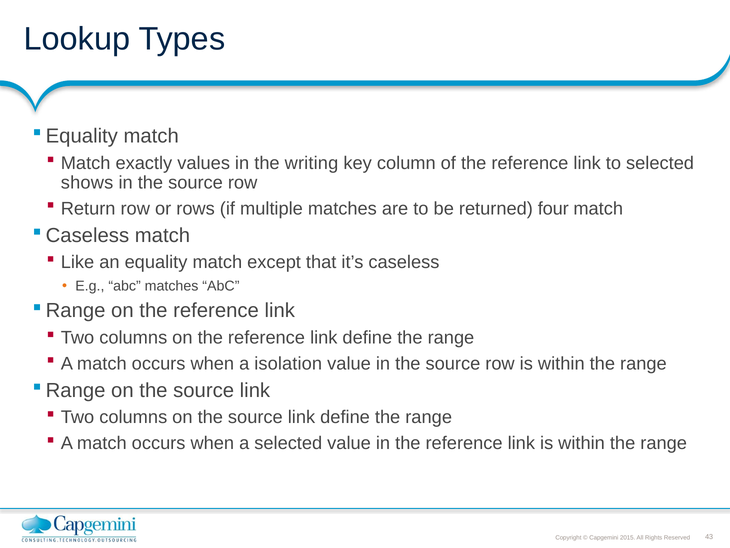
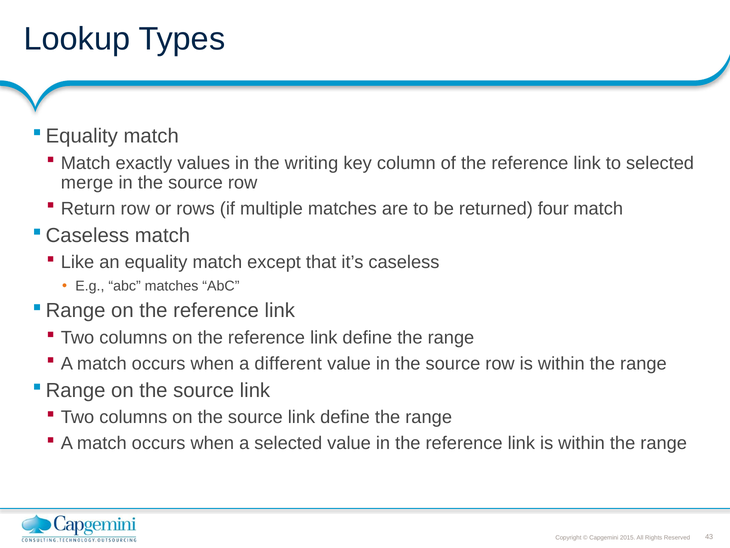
shows: shows -> merge
isolation: isolation -> different
